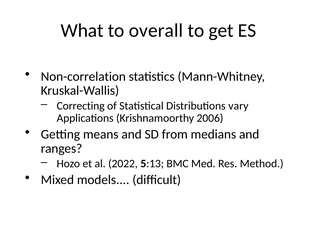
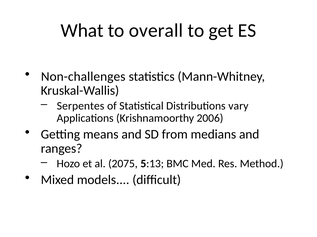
Non-correlation: Non-correlation -> Non-challenges
Correcting: Correcting -> Serpentes
2022: 2022 -> 2075
